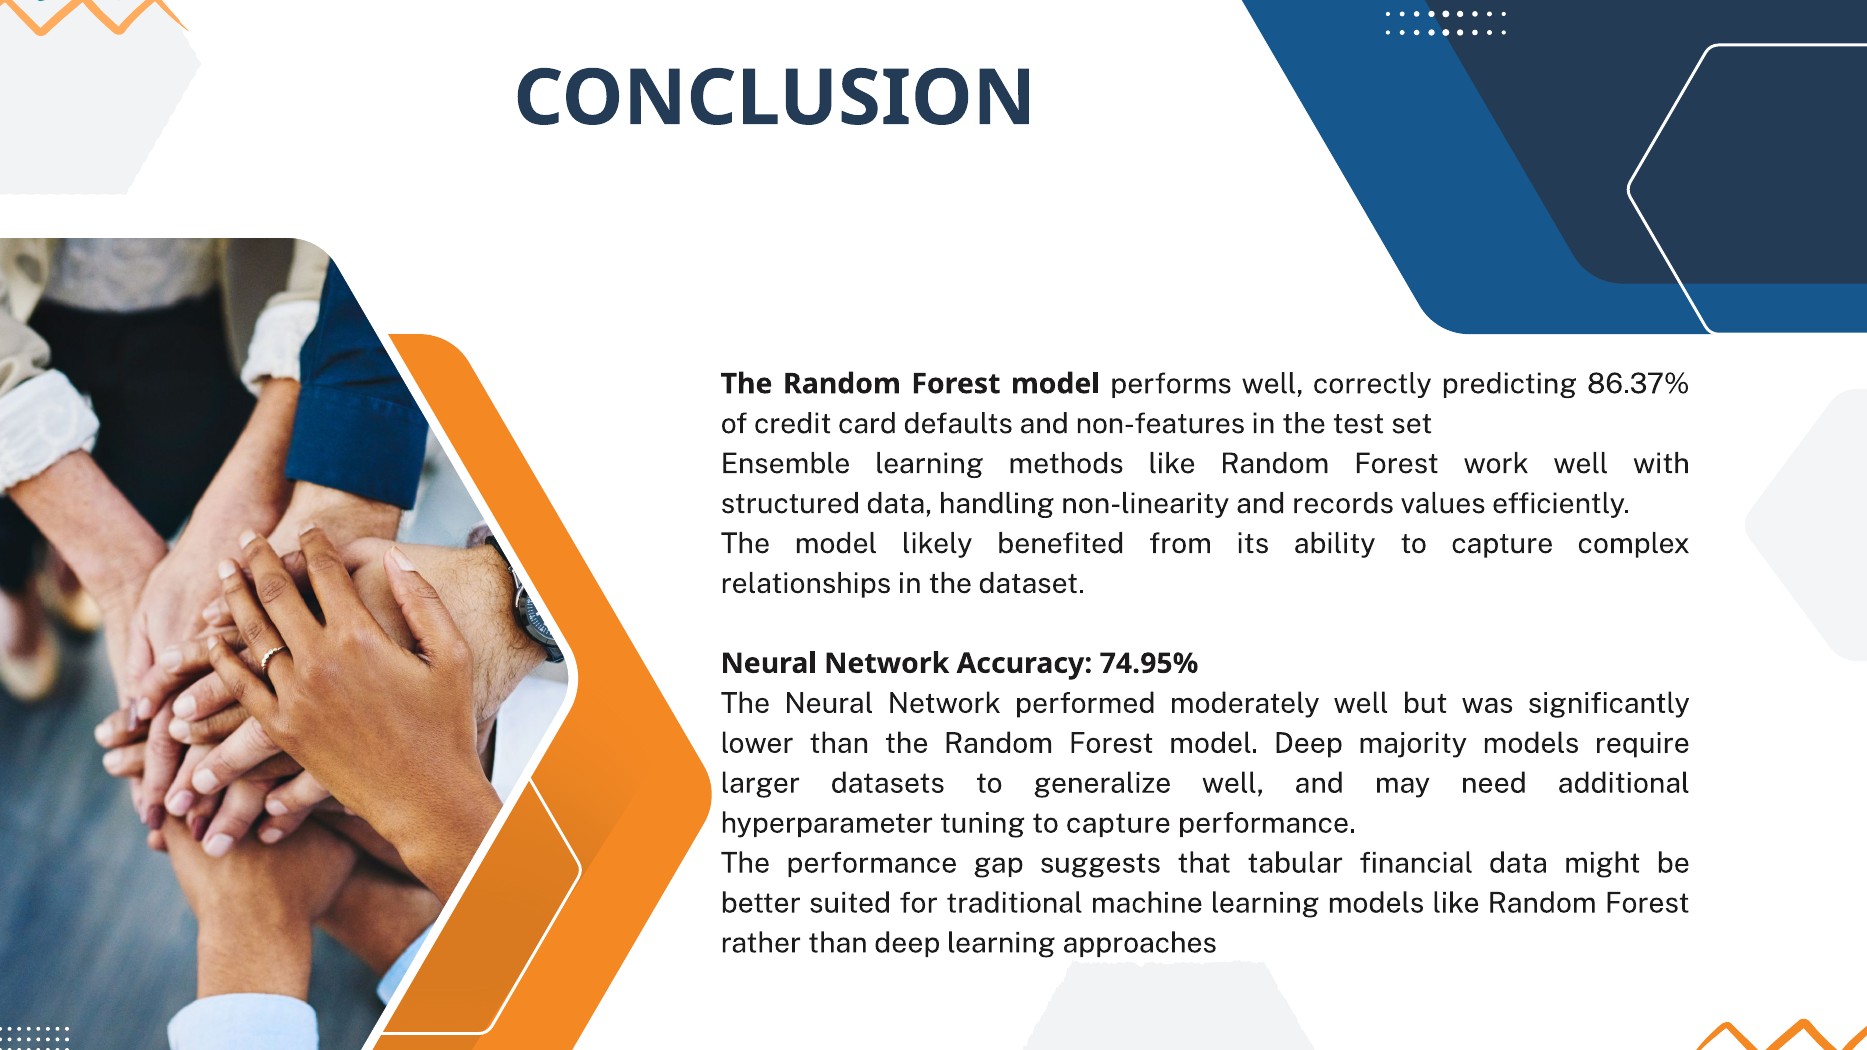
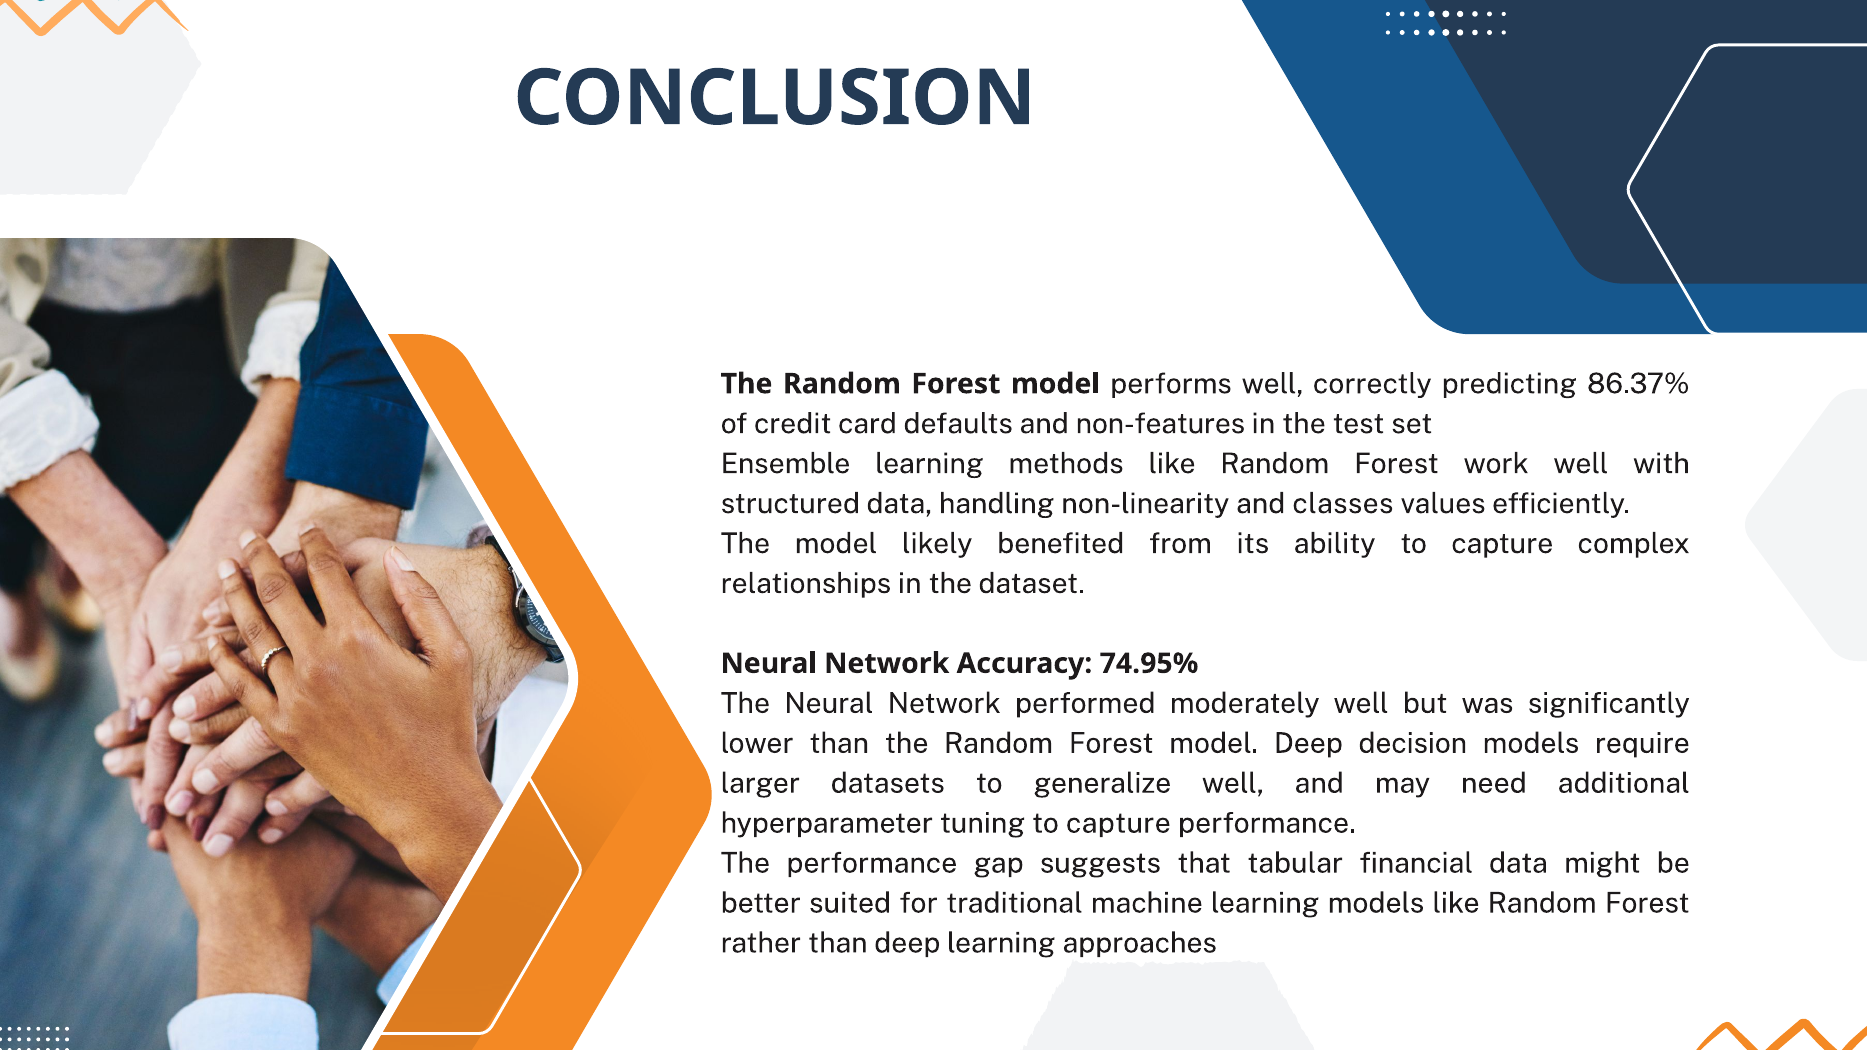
records: records -> classes
majority: majority -> decision
